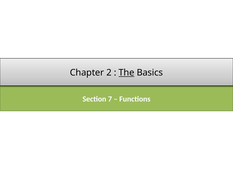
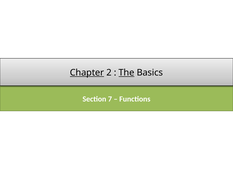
Chapter underline: none -> present
